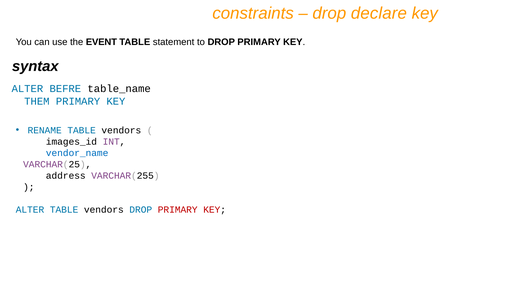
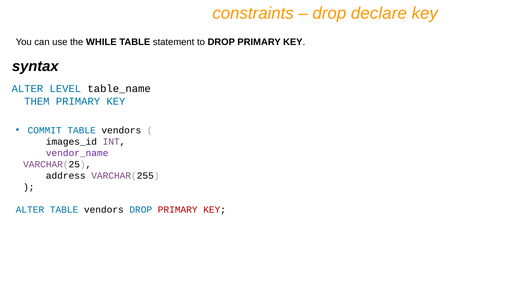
EVENT: EVENT -> WHILE
BEFRE: BEFRE -> LEVEL
RENAME: RENAME -> COMMIT
vendor_name colour: blue -> purple
